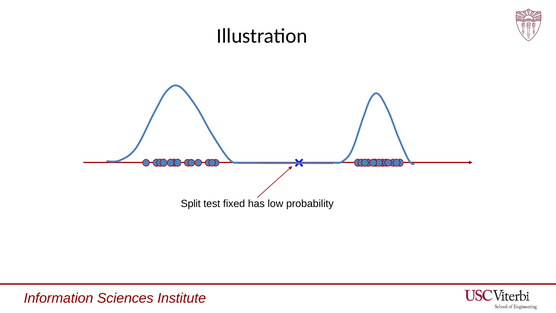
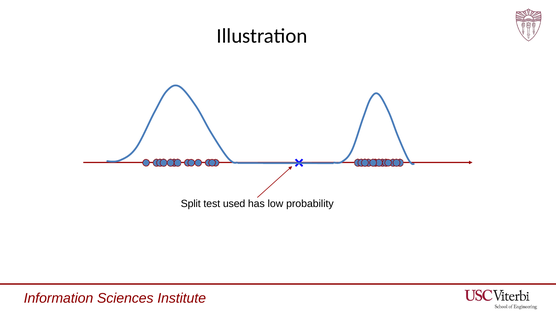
fixed: fixed -> used
